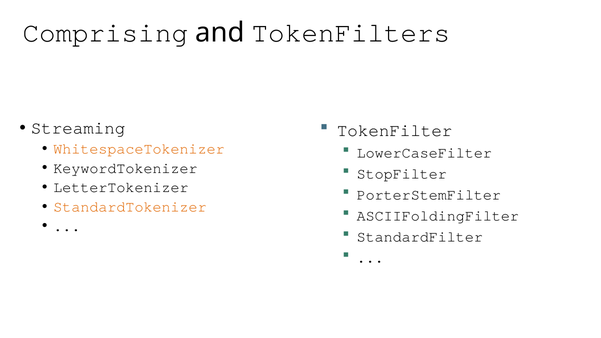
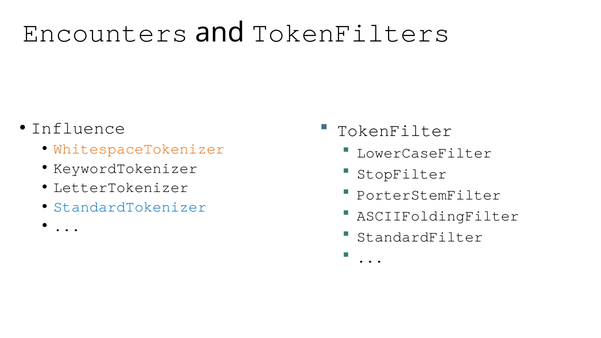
Comprising: Comprising -> Encounters
Streaming: Streaming -> Influence
StandardTokenizer colour: orange -> blue
